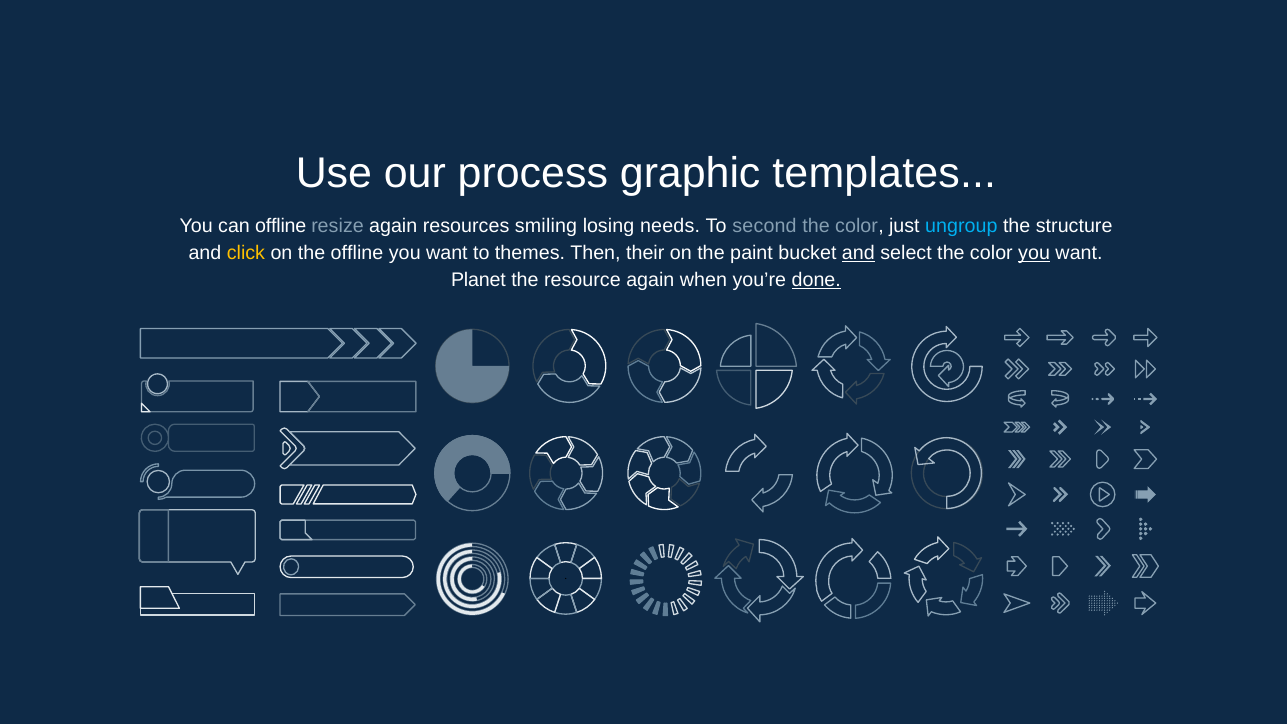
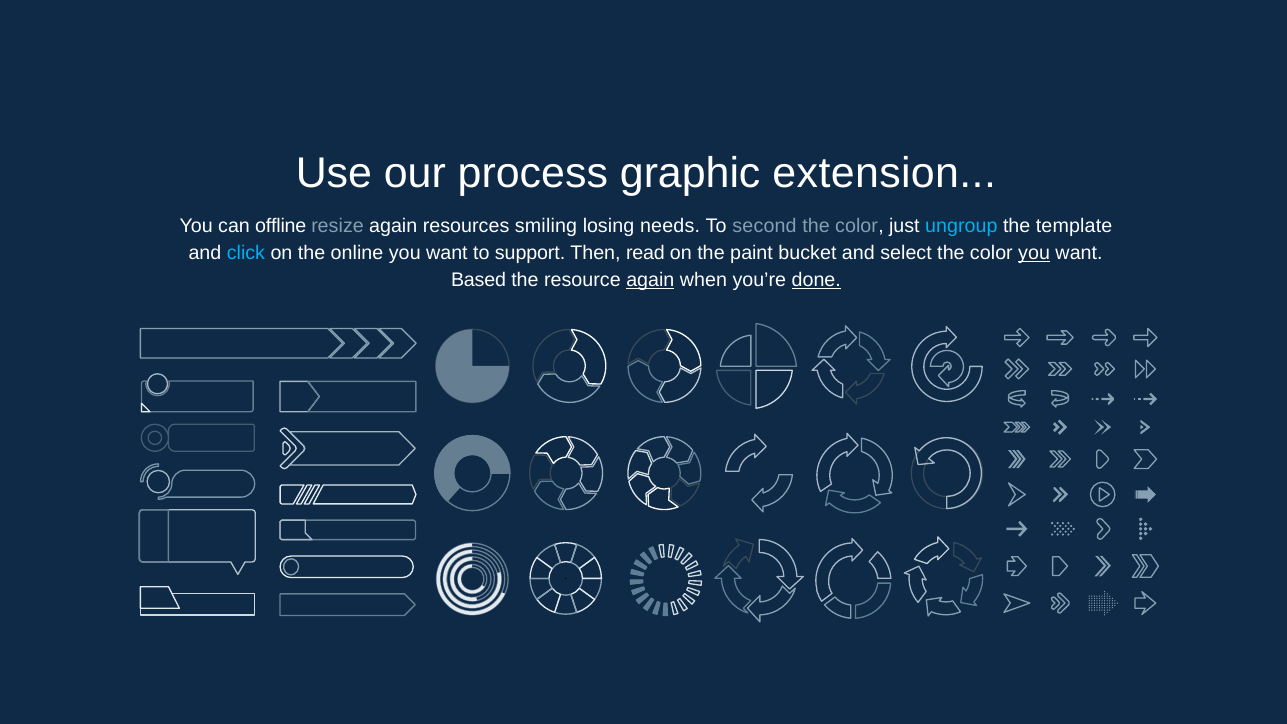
templates: templates -> extension
structure: structure -> template
click colour: yellow -> light blue
the offline: offline -> online
themes: themes -> support
their: their -> read
and at (858, 253) underline: present -> none
Planet: Planet -> Based
again at (650, 280) underline: none -> present
